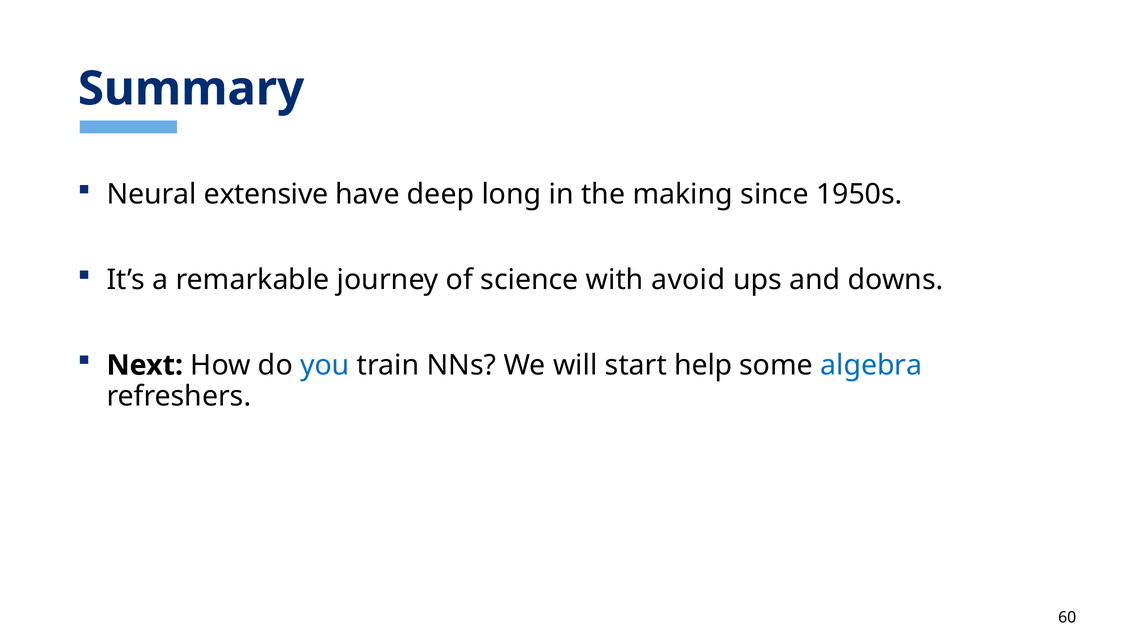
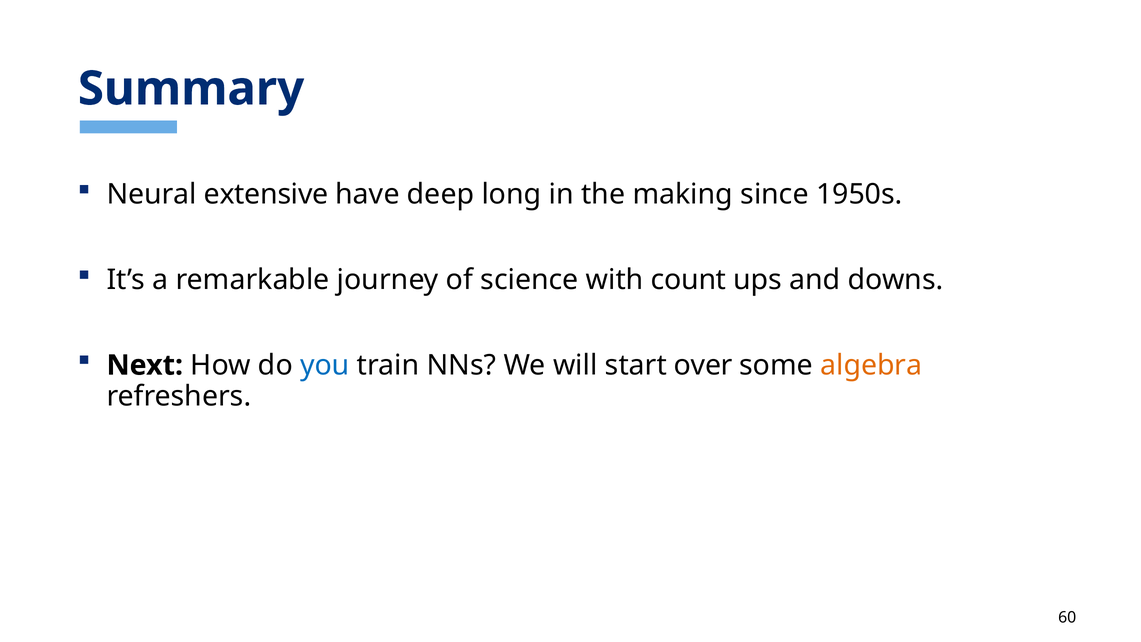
avoid: avoid -> count
help: help -> over
algebra colour: blue -> orange
